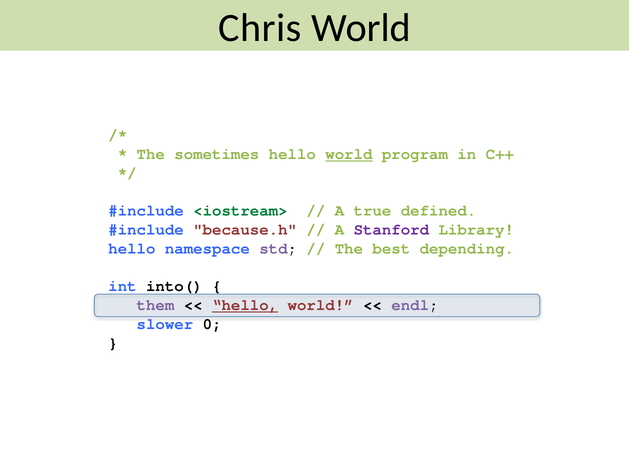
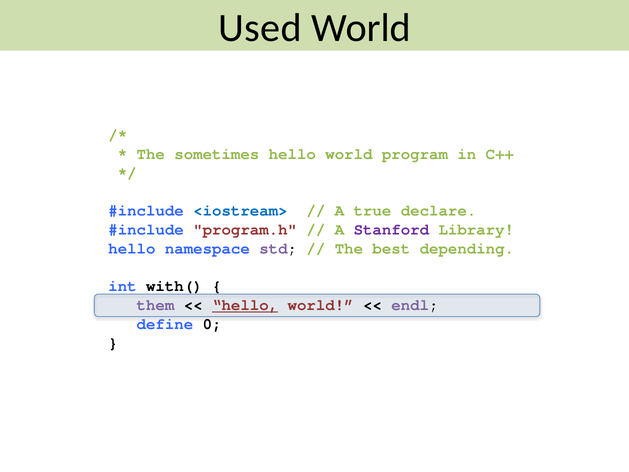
Chris: Chris -> Used
world at (349, 154) underline: present -> none
<iostream> colour: green -> blue
defined: defined -> declare
because.h: because.h -> program.h
into(: into( -> with(
slower: slower -> define
